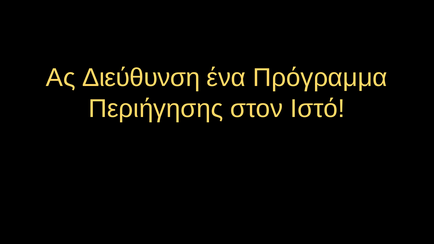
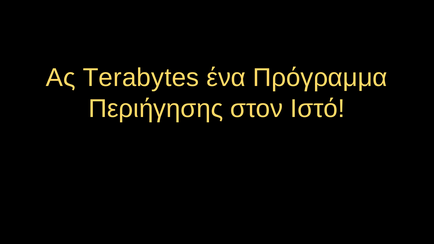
Διεύθυνση: Διεύθυνση -> Terabytes
